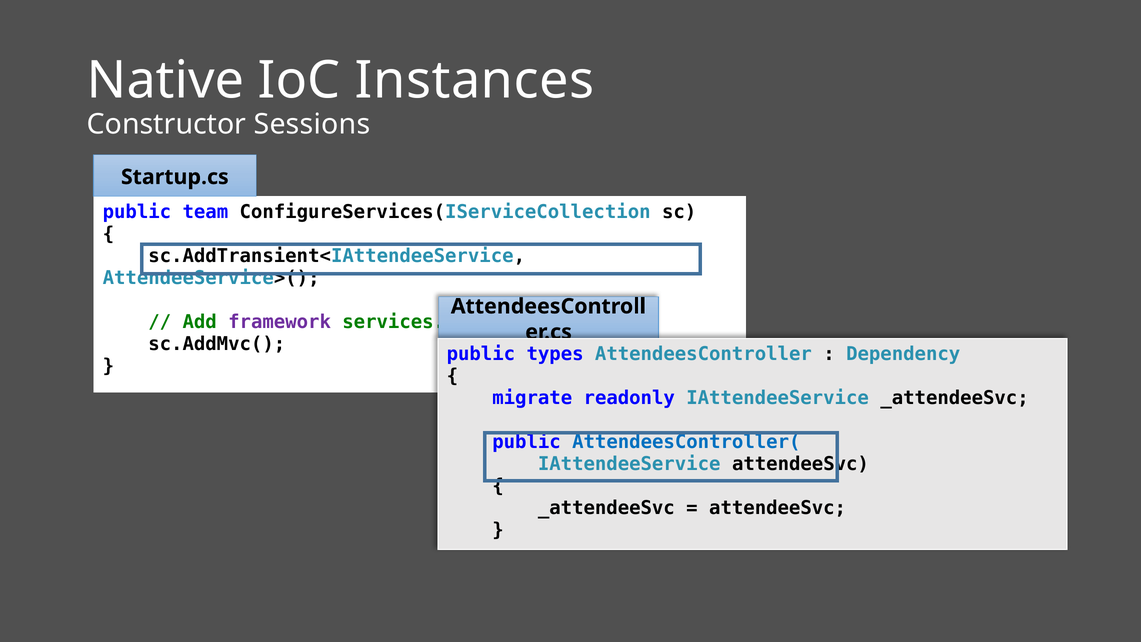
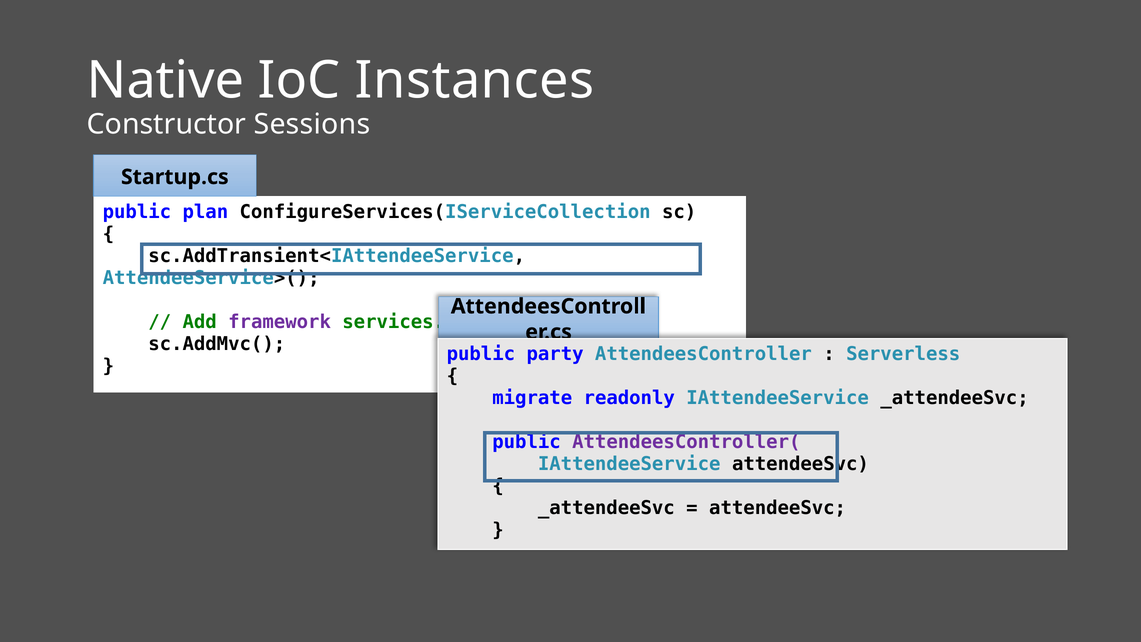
team: team -> plan
types: types -> party
Dependency: Dependency -> Serverless
AttendeesController( colour: blue -> purple
